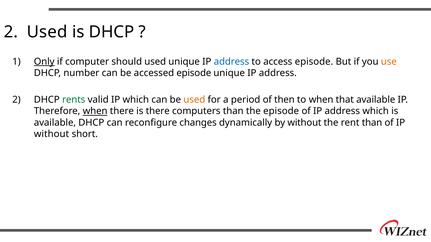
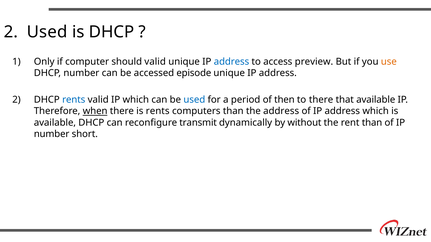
Only underline: present -> none
should used: used -> valid
access episode: episode -> preview
rents at (74, 100) colour: green -> blue
used at (194, 100) colour: orange -> blue
to when: when -> there
is there: there -> rents
the episode: episode -> address
changes: changes -> transmit
without at (52, 134): without -> number
